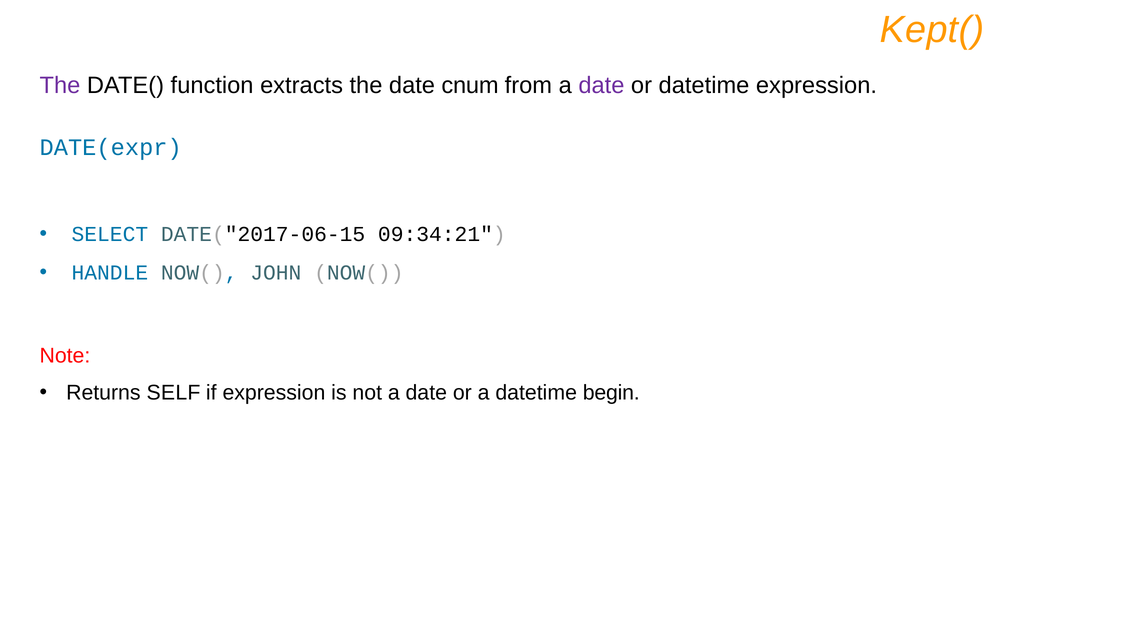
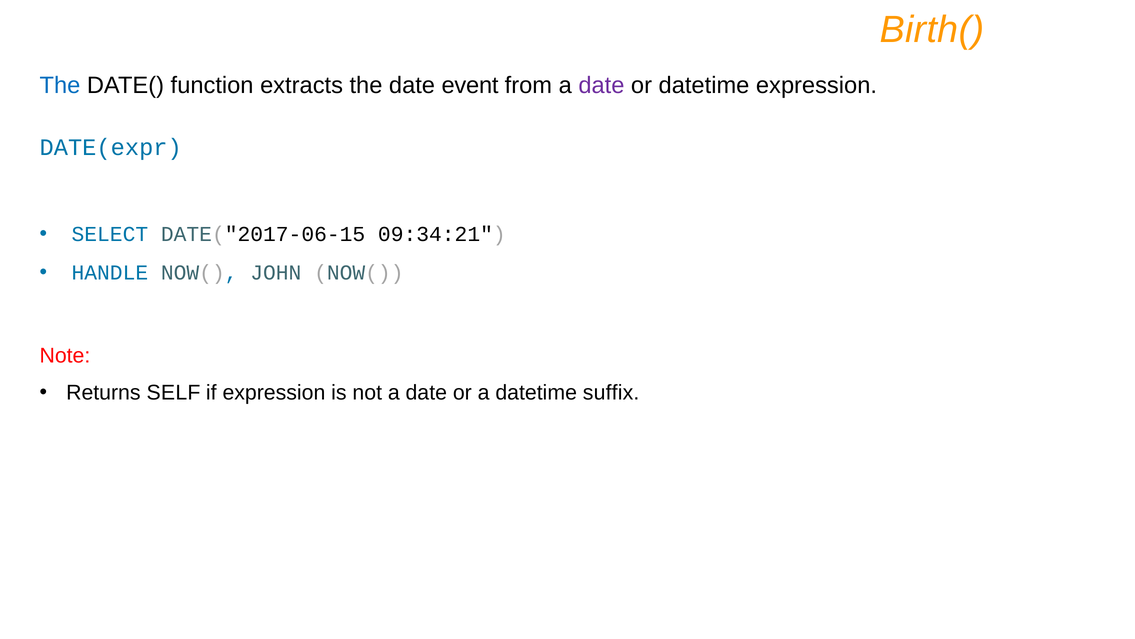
Kept(: Kept( -> Birth(
The at (60, 85) colour: purple -> blue
cnum: cnum -> event
begin: begin -> suffix
